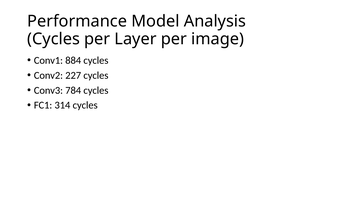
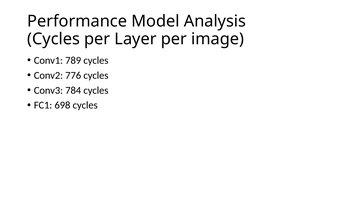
884: 884 -> 789
227: 227 -> 776
314: 314 -> 698
